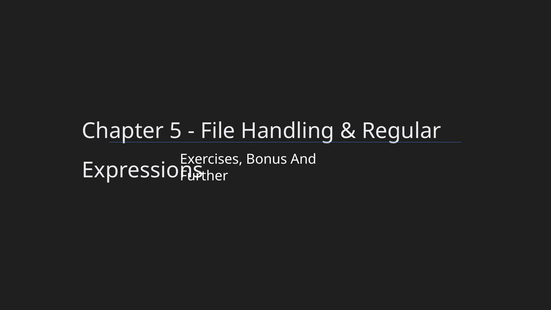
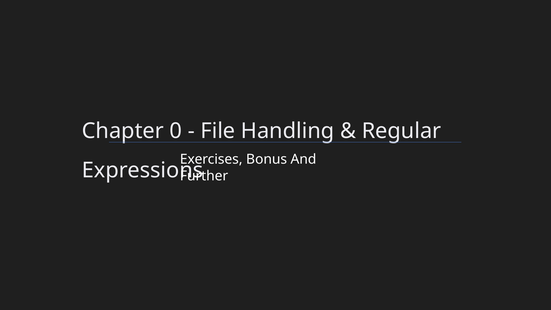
5: 5 -> 0
